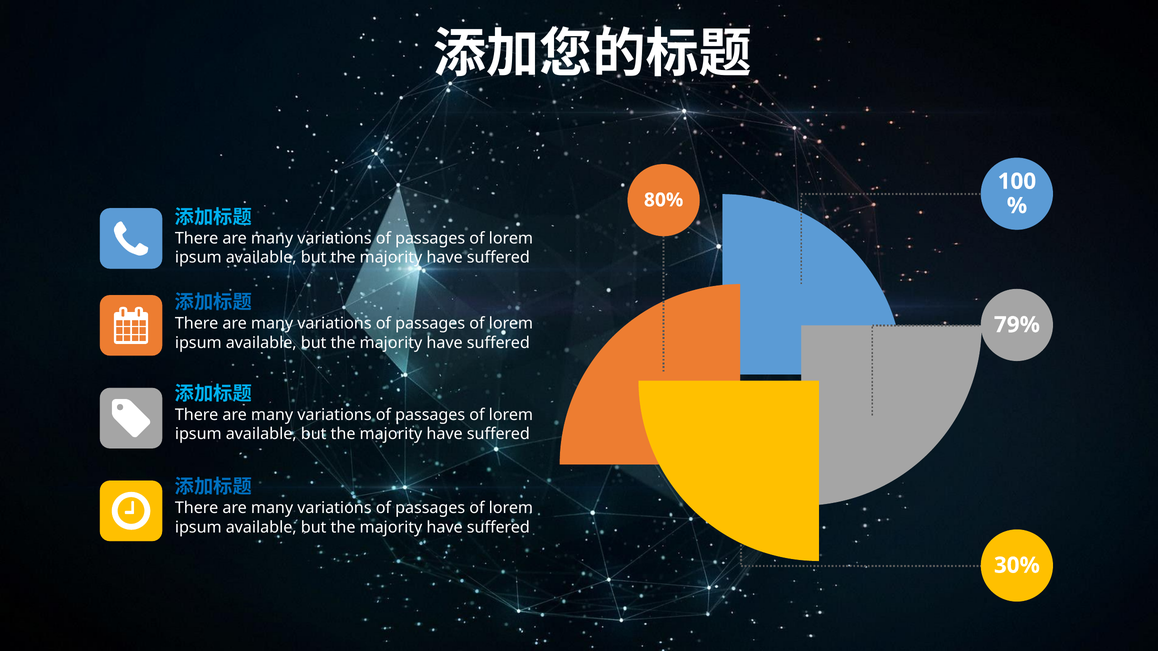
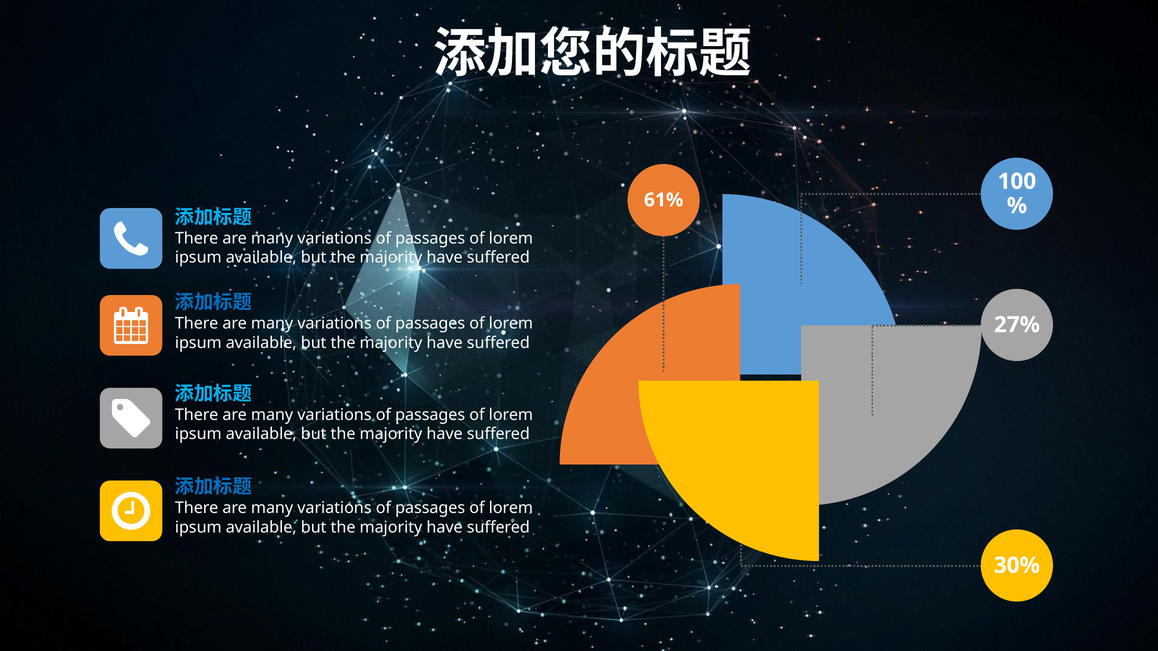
80%: 80% -> 61%
79%: 79% -> 27%
